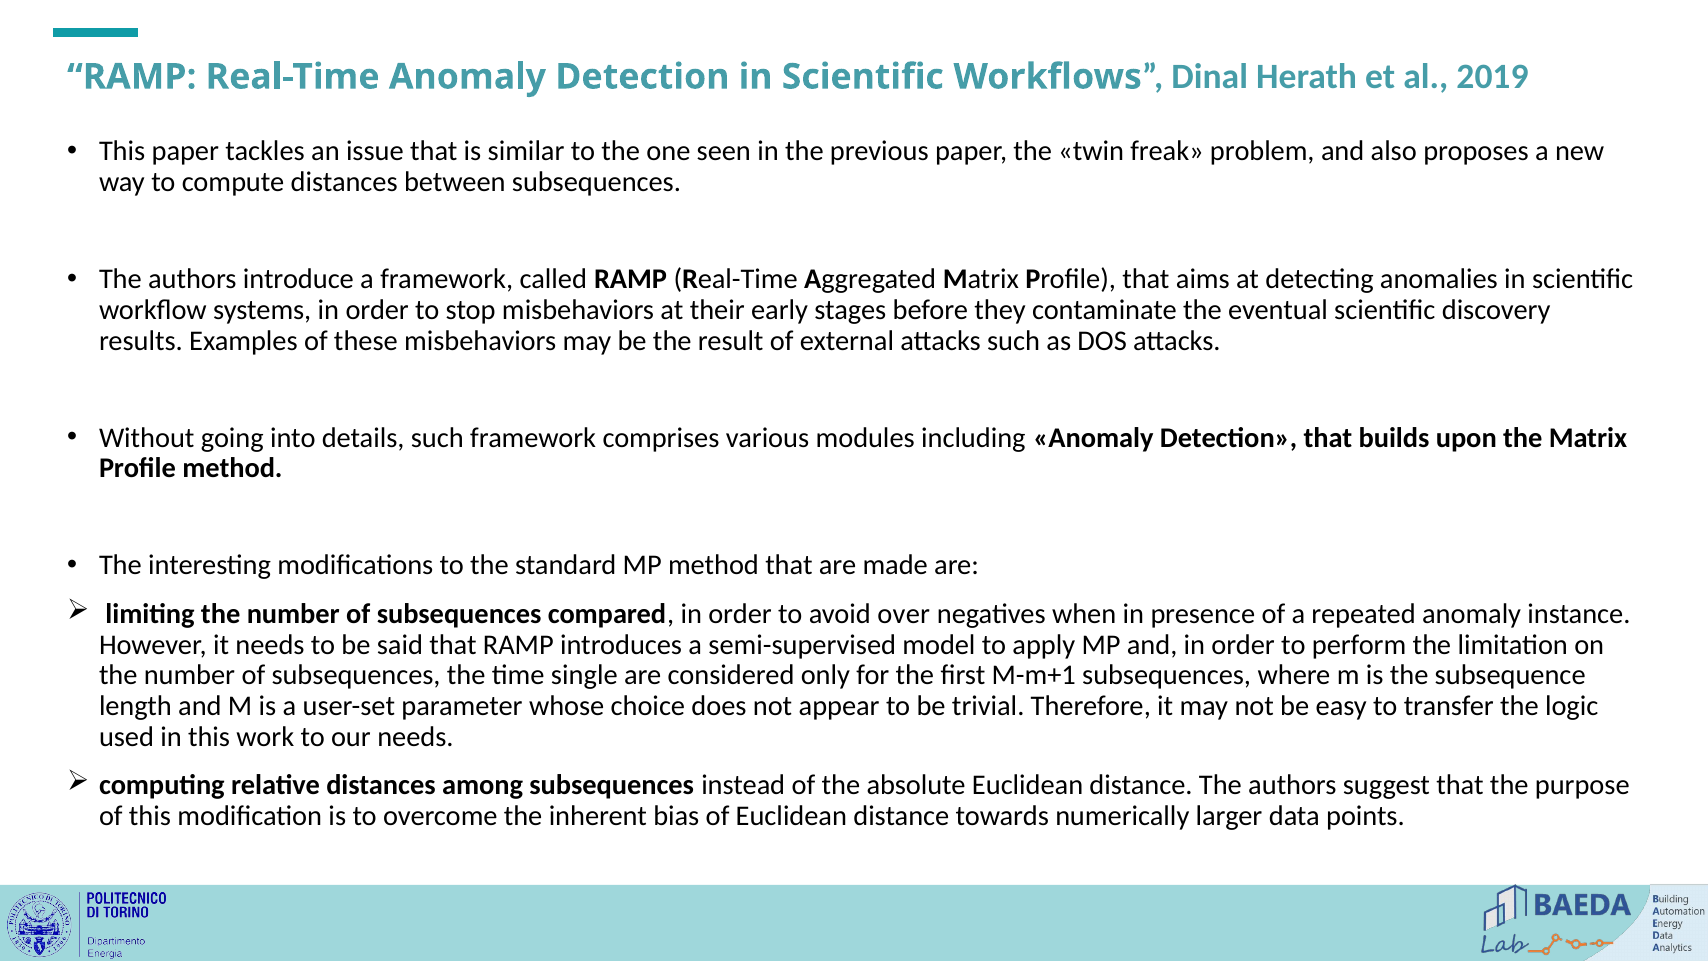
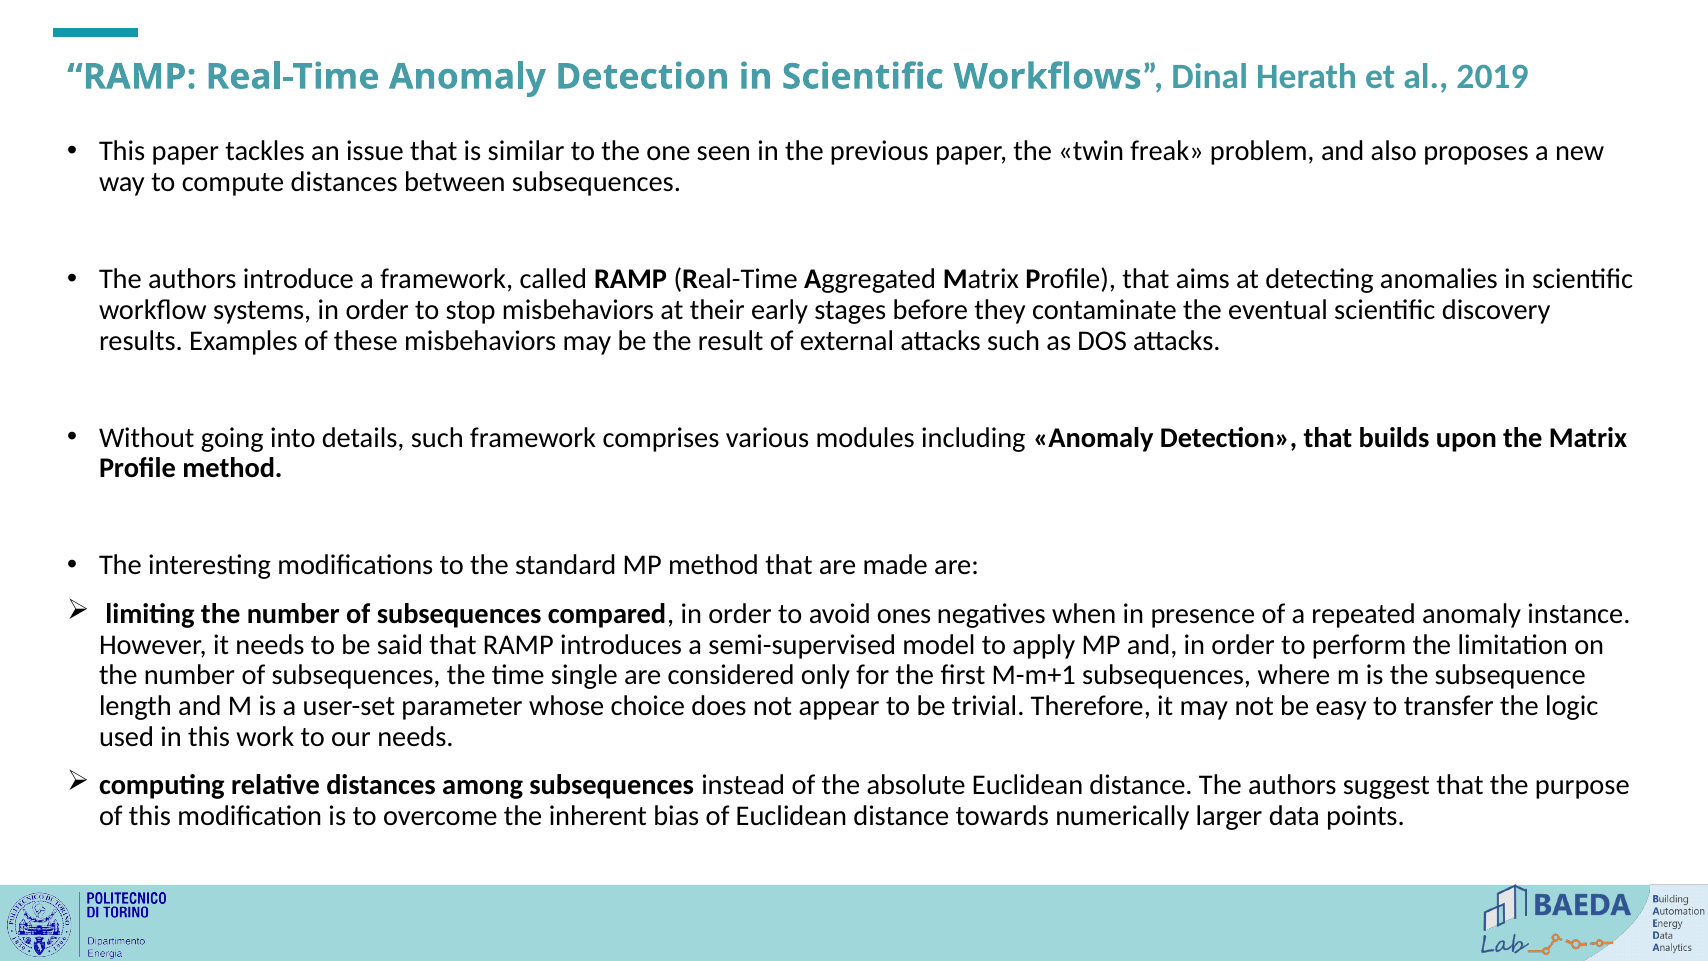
over: over -> ones
